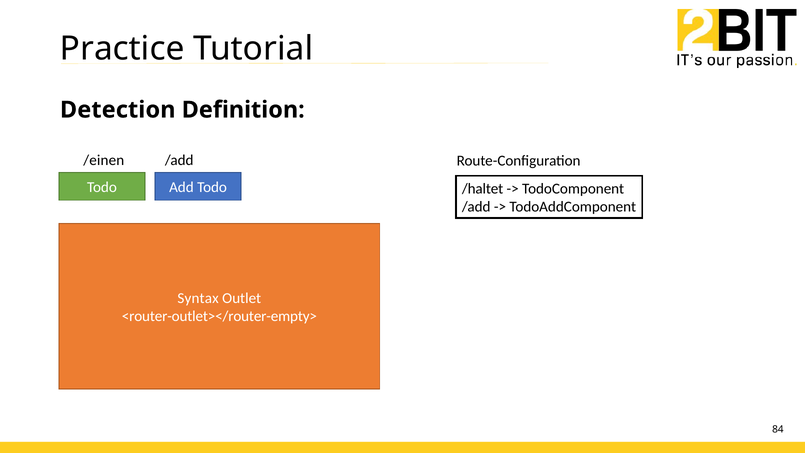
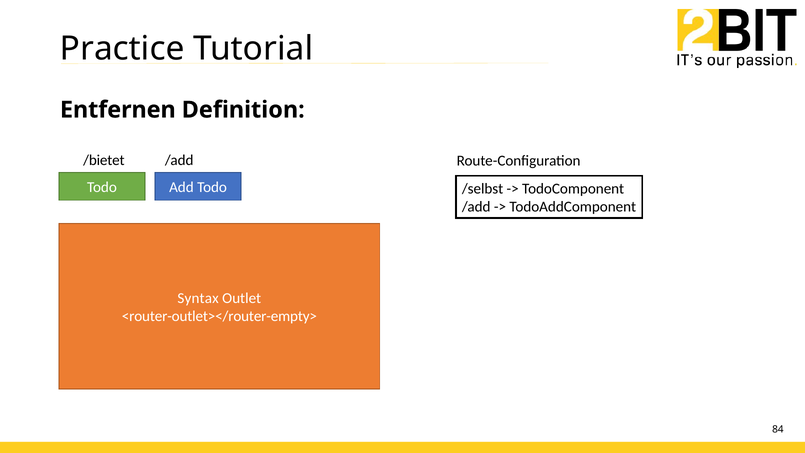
Detection: Detection -> Entfernen
/einen: /einen -> /bietet
/haltet: /haltet -> /selbst
